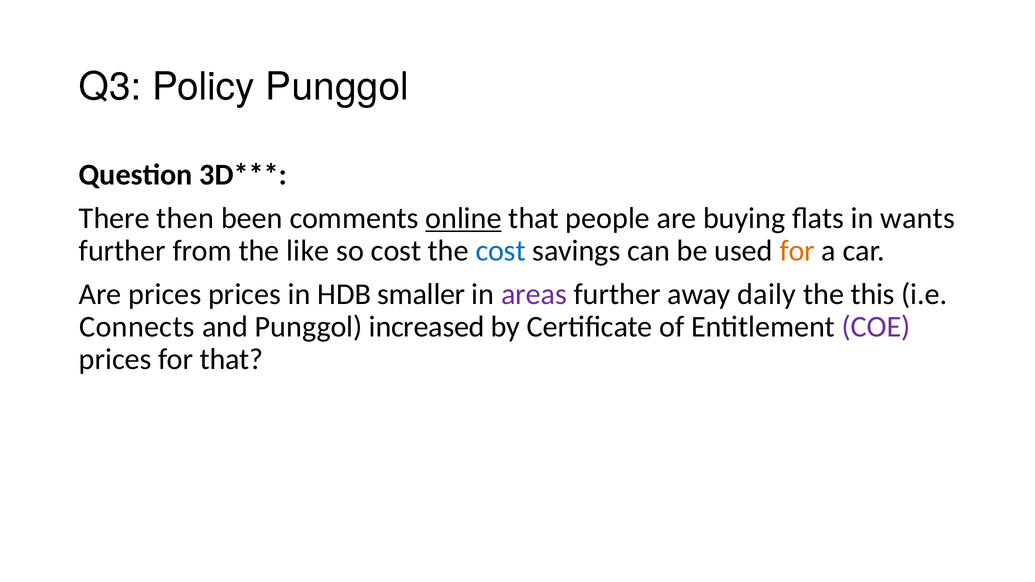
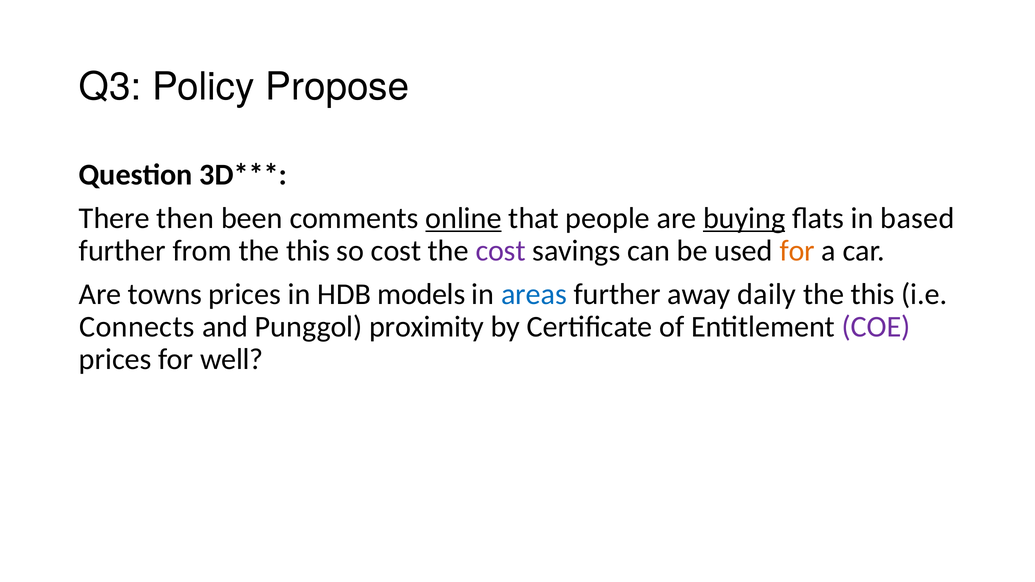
Policy Punggol: Punggol -> Propose
buying underline: none -> present
wants: wants -> based
from the like: like -> this
cost at (501, 251) colour: blue -> purple
Are prices: prices -> towns
smaller: smaller -> models
areas colour: purple -> blue
increased: increased -> proximity
for that: that -> well
